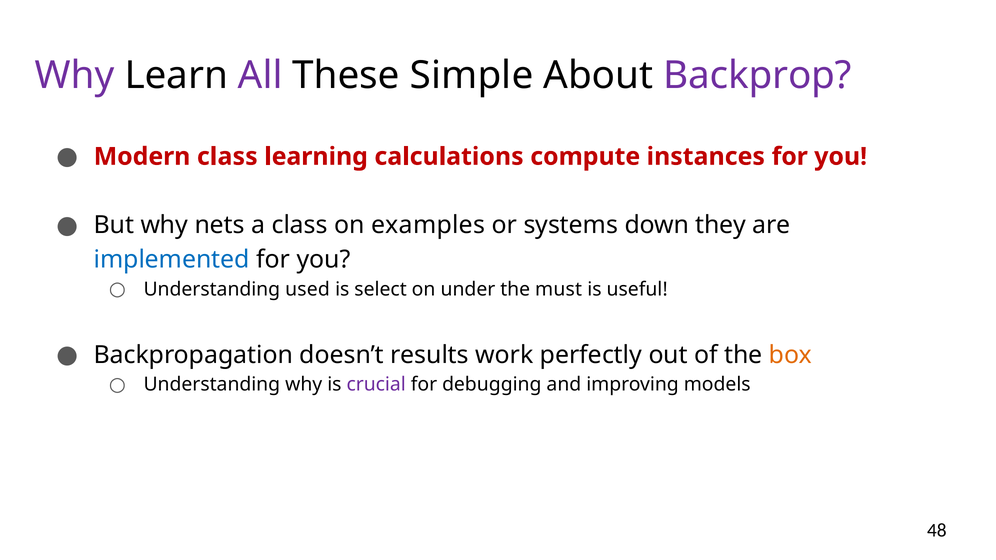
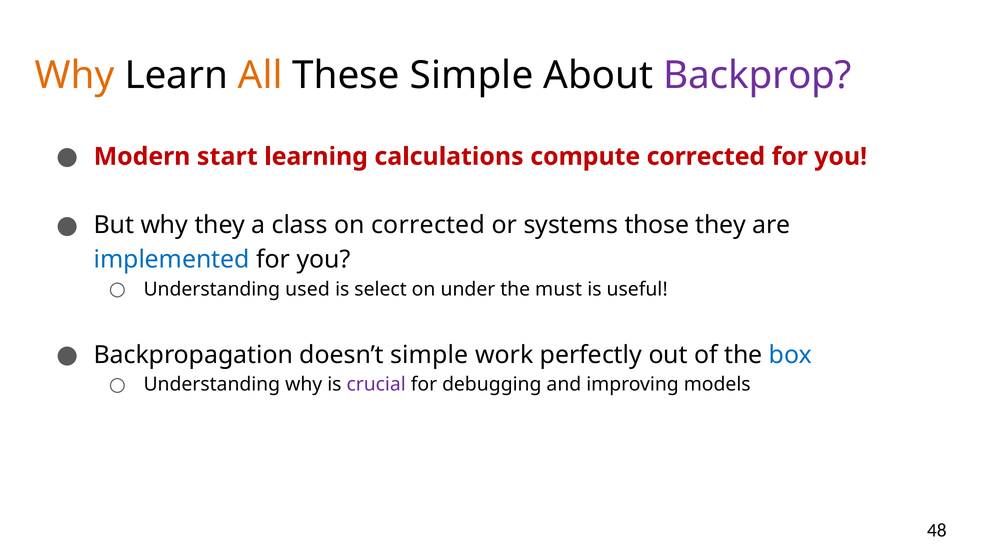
Why at (75, 75) colour: purple -> orange
All colour: purple -> orange
Modern class: class -> start
compute instances: instances -> corrected
why nets: nets -> they
on examples: examples -> corrected
down: down -> those
doesn’t results: results -> simple
box colour: orange -> blue
